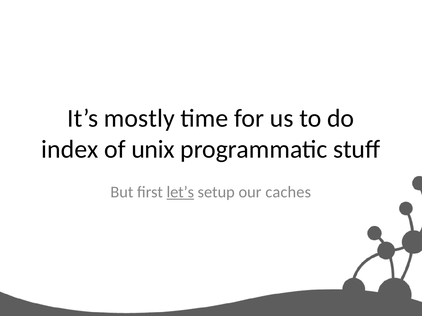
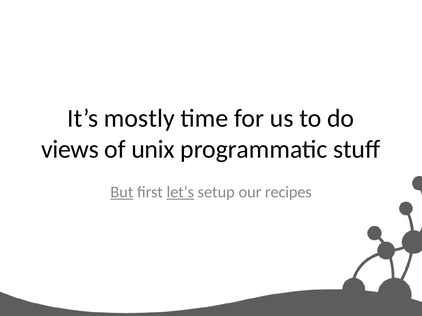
index: index -> views
But underline: none -> present
caches: caches -> recipes
